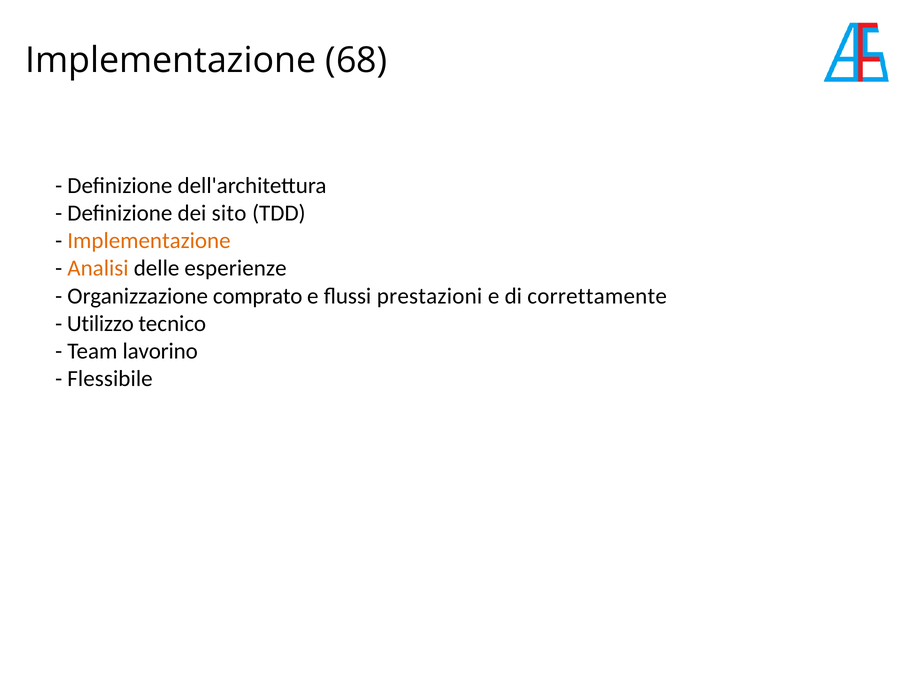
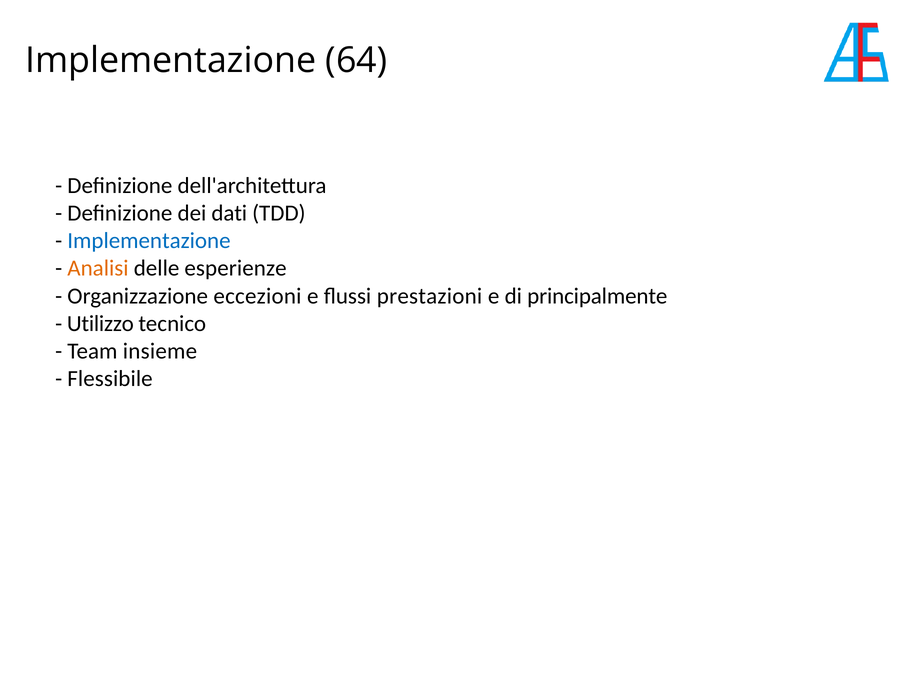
68: 68 -> 64
sito: sito -> dati
Implementazione at (149, 241) colour: orange -> blue
comprato: comprato -> eccezioni
correttamente: correttamente -> principalmente
lavorino: lavorino -> insieme
